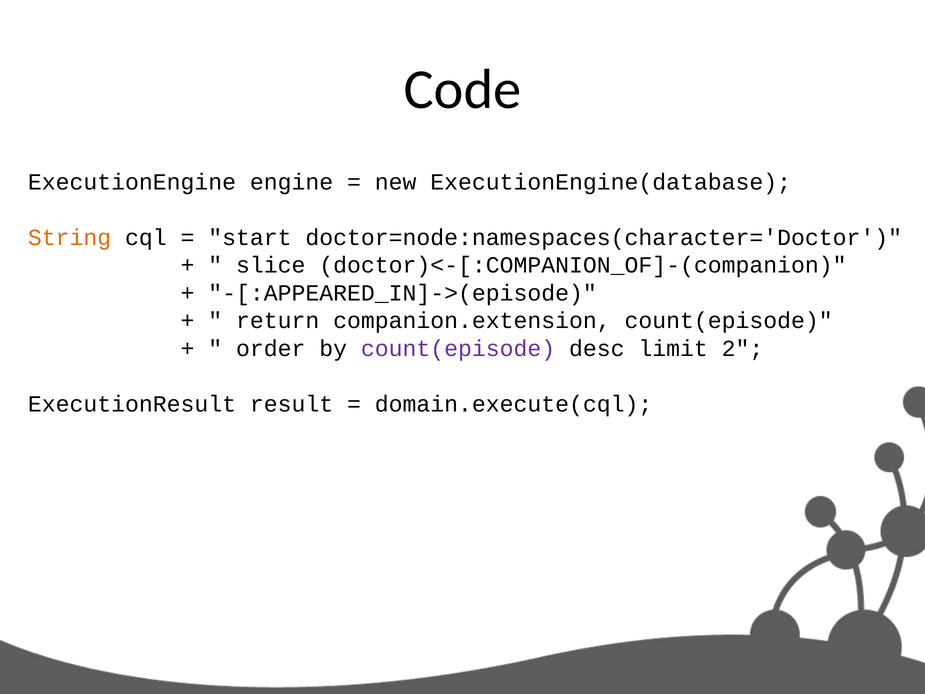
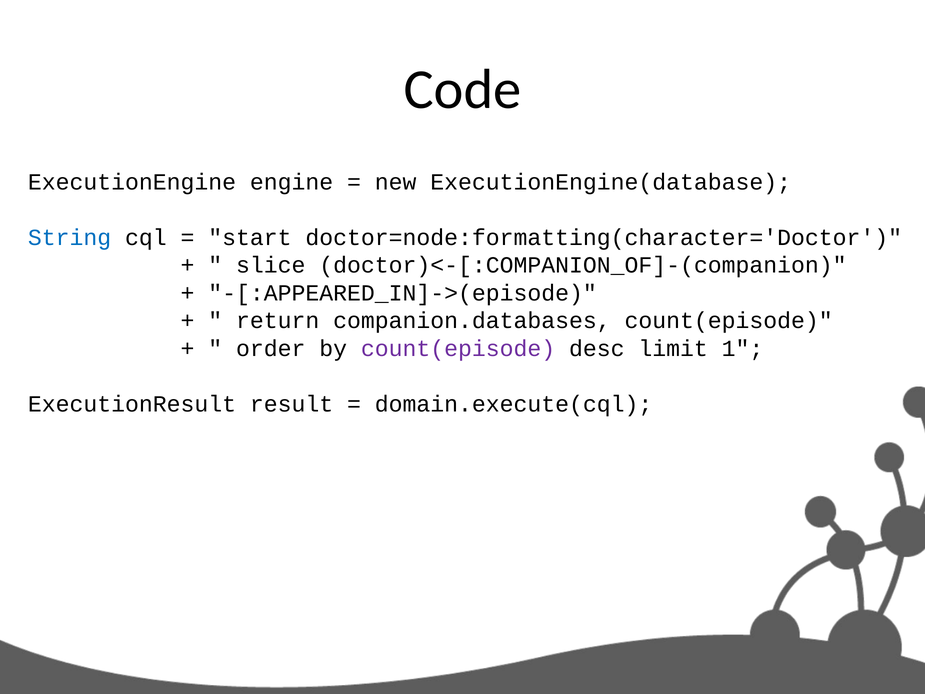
String colour: orange -> blue
doctor=node:namespaces(character='Doctor: doctor=node:namespaces(character='Doctor -> doctor=node:formatting(character='Doctor
companion.extension: companion.extension -> companion.databases
2: 2 -> 1
